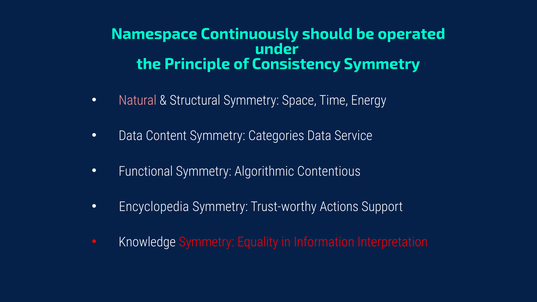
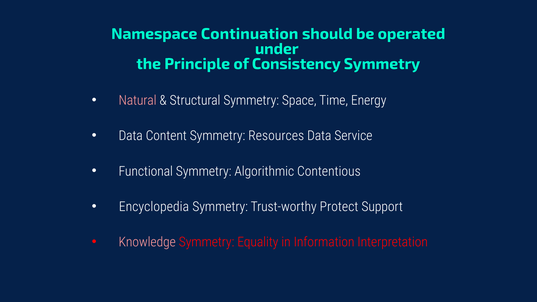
Continuously: Continuously -> Continuation
Categories: Categories -> Resources
Actions: Actions -> Protect
Knowledge colour: white -> pink
